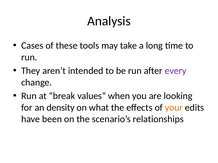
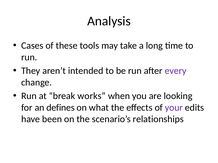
values: values -> works
density: density -> defines
your colour: orange -> purple
